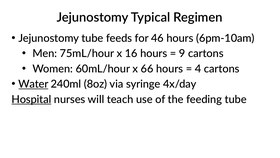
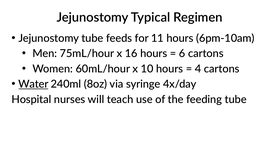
46: 46 -> 11
9: 9 -> 6
66: 66 -> 10
Hospital underline: present -> none
